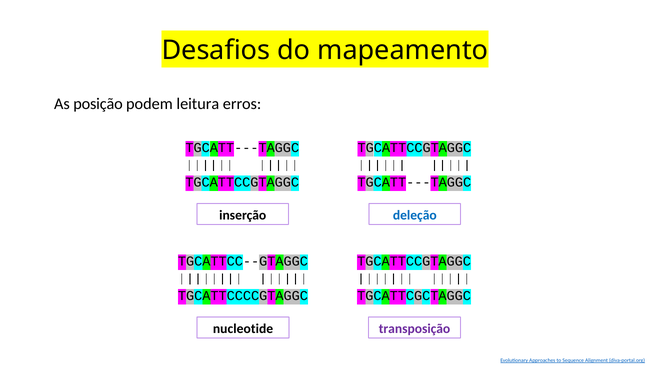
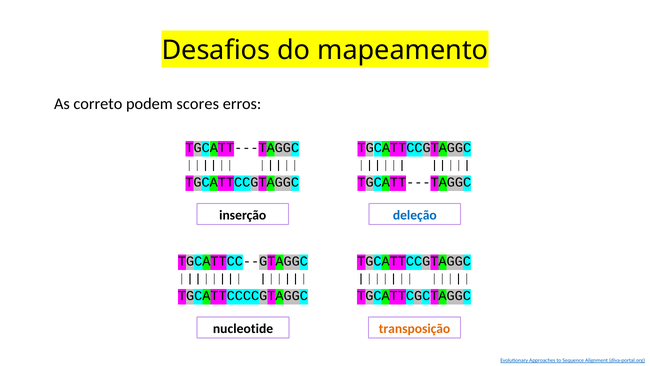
posição: posição -> correto
leitura: leitura -> scores
transposição colour: purple -> orange
